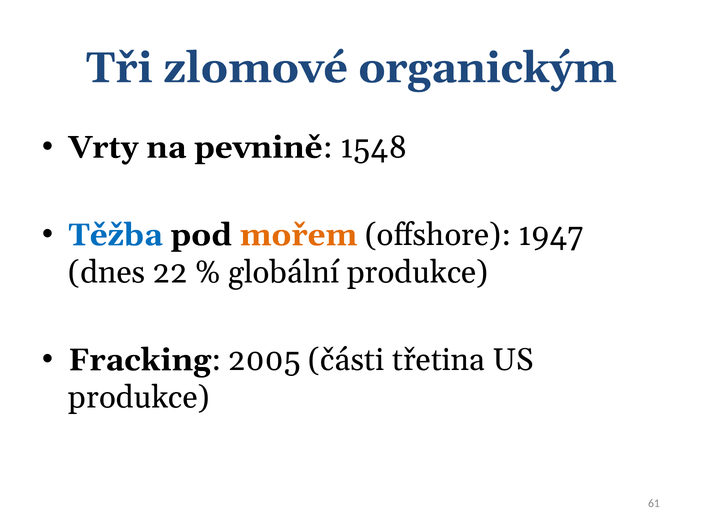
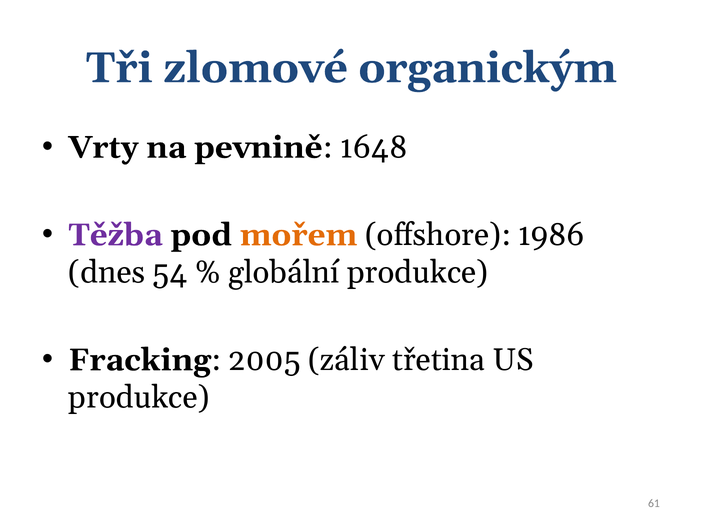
1548: 1548 -> 1648
Těžba colour: blue -> purple
1947: 1947 -> 1986
22: 22 -> 54
části: části -> záliv
